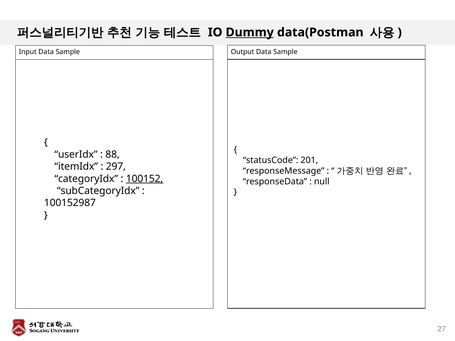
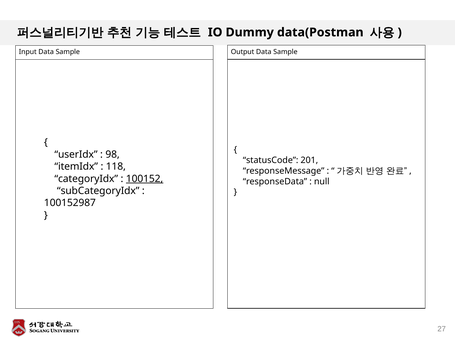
Dummy underline: present -> none
88: 88 -> 98
297: 297 -> 118
